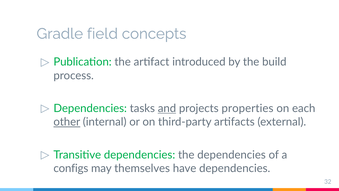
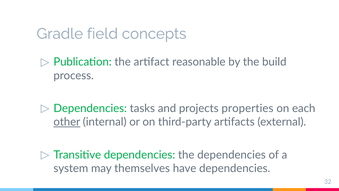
introduced: introduced -> reasonable
and underline: present -> none
configs: configs -> system
